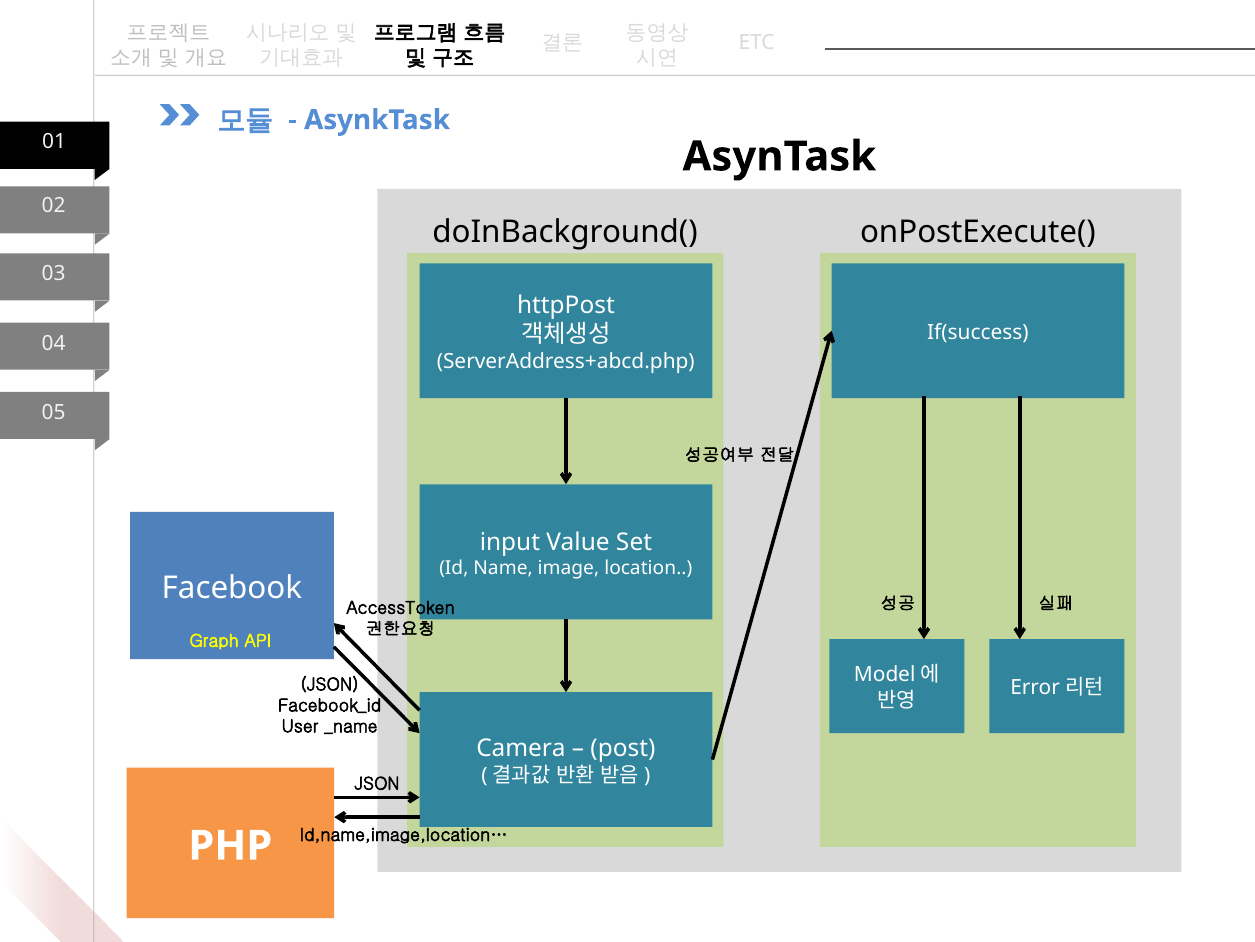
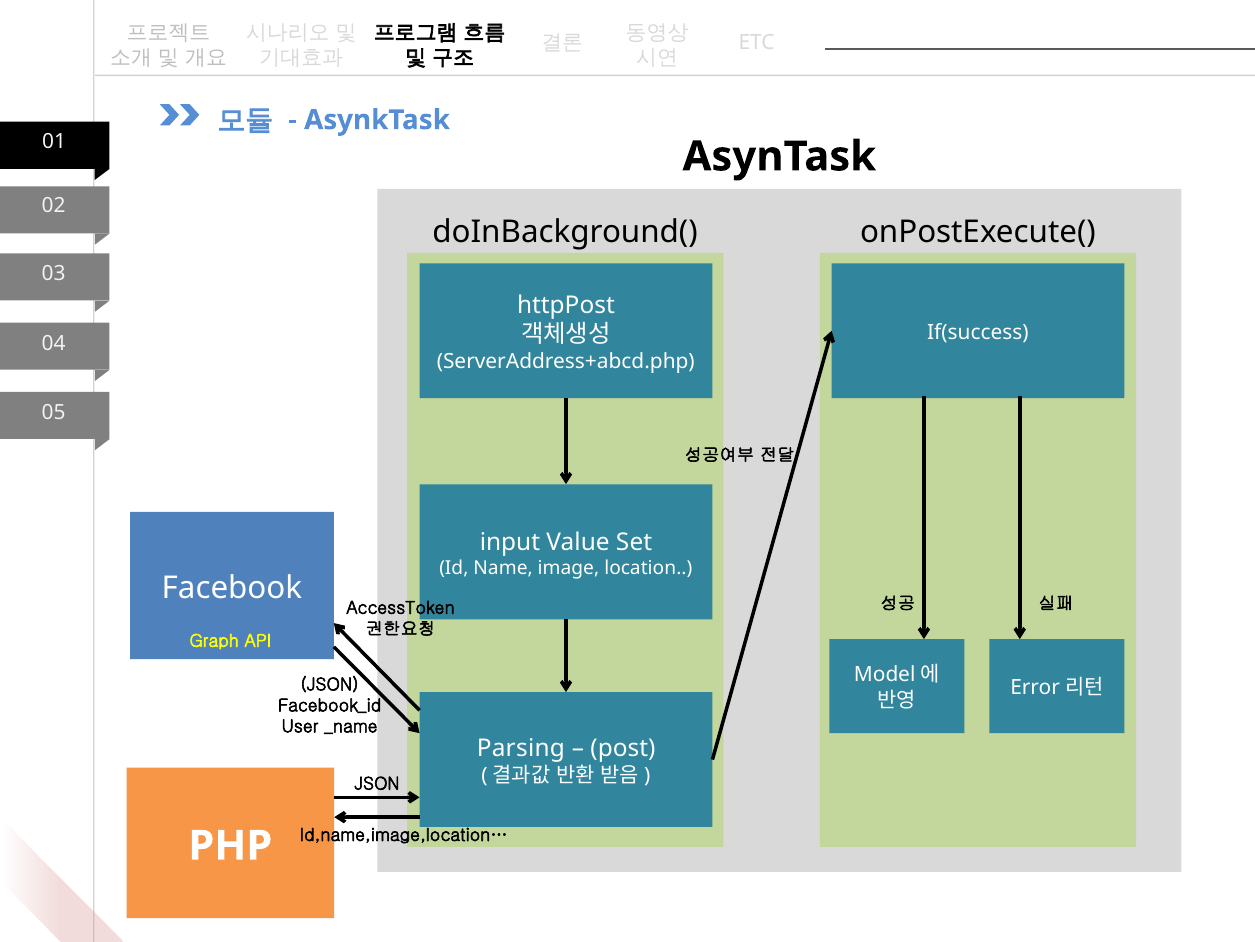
Camera: Camera -> Parsing
